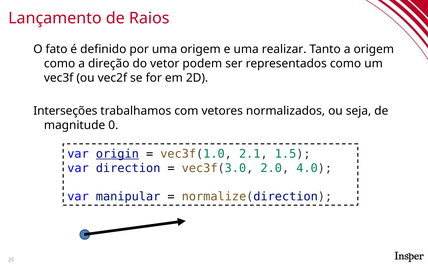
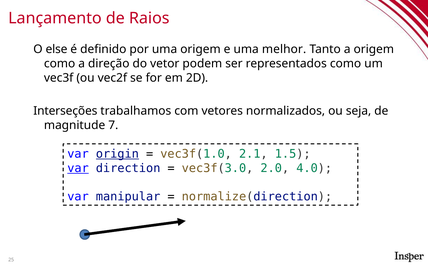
fato: fato -> else
realizar: realizar -> melhor
0: 0 -> 7
var at (78, 169) underline: none -> present
